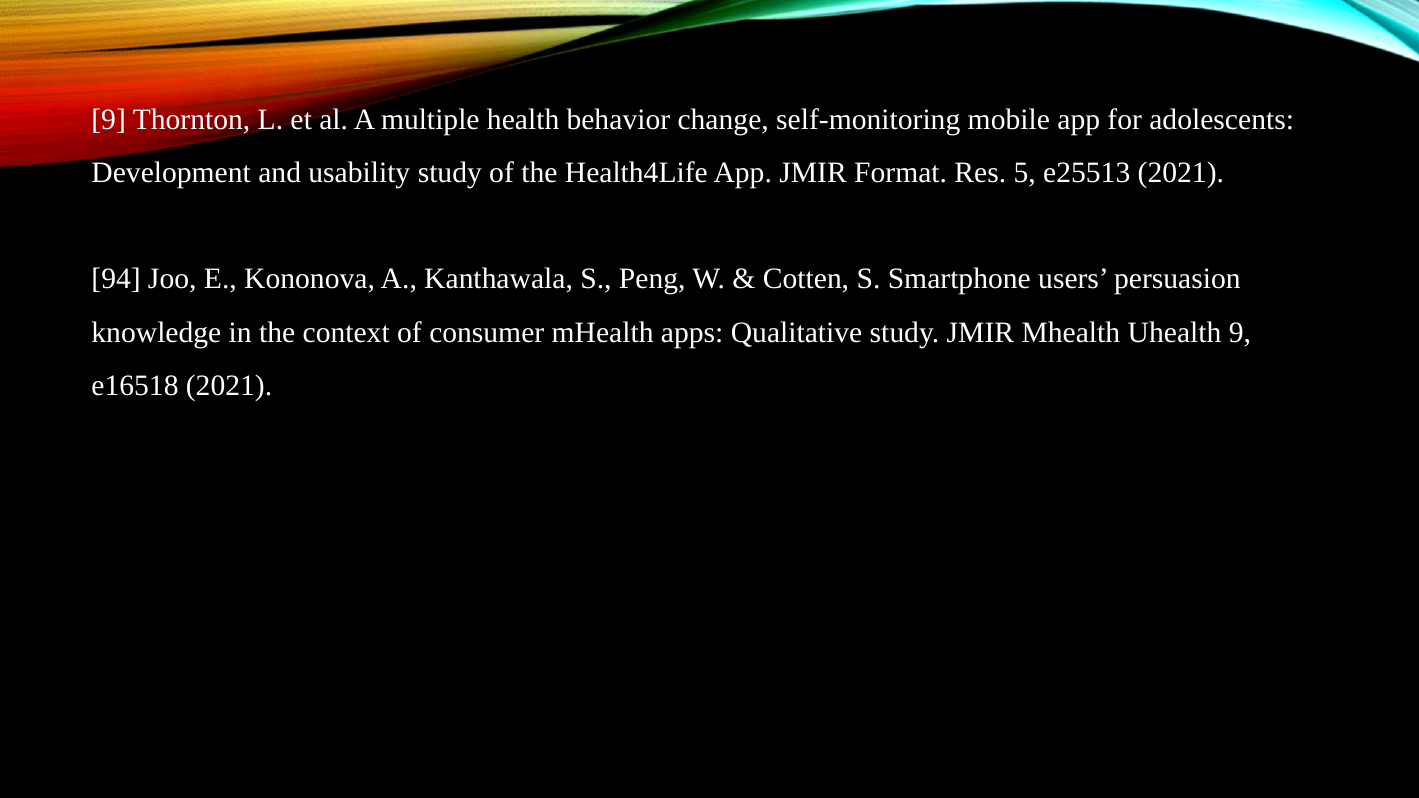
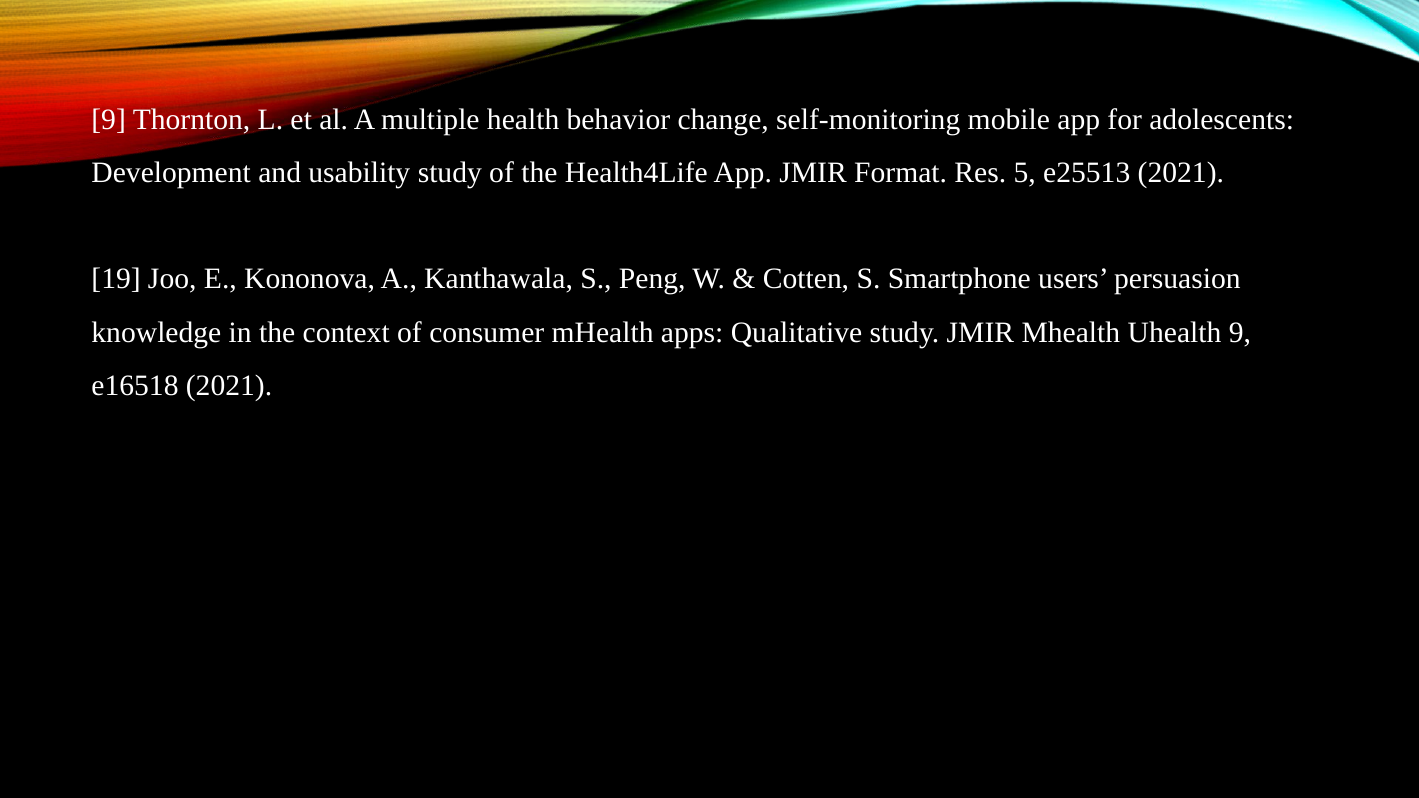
94: 94 -> 19
